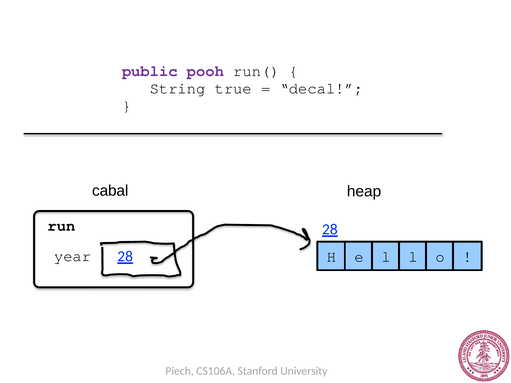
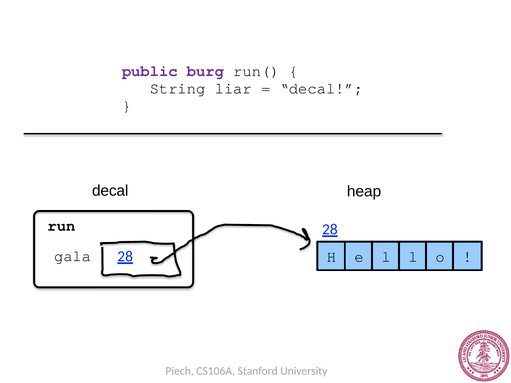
pooh: pooh -> burg
true: true -> liar
cabal at (110, 191): cabal -> decal
year: year -> gala
